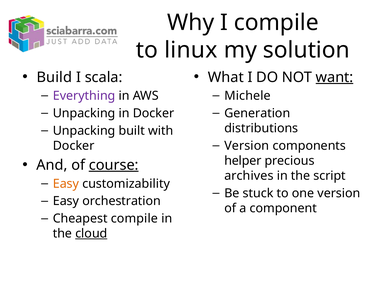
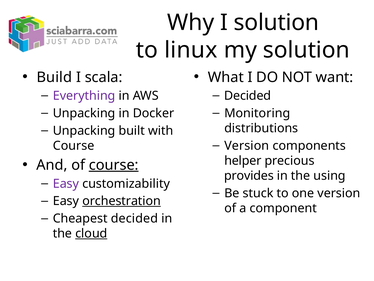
I compile: compile -> solution
want underline: present -> none
Michele at (248, 96): Michele -> Decided
Generation: Generation -> Monitoring
Docker at (74, 145): Docker -> Course
archives: archives -> provides
script: script -> using
Easy at (66, 183) colour: orange -> purple
orchestration underline: none -> present
Cheapest compile: compile -> decided
